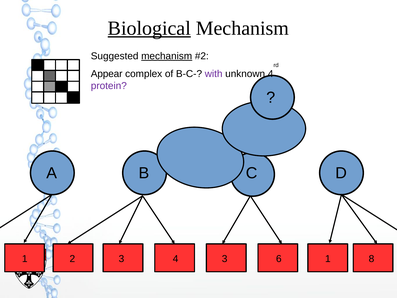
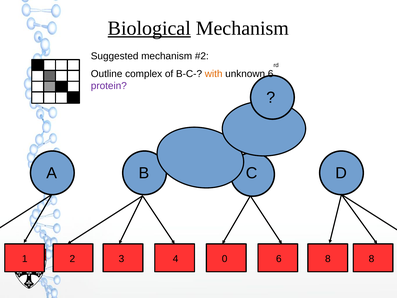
mechanism at (167, 56) underline: present -> none
Appear: Appear -> Outline
with colour: purple -> orange
unknown 4: 4 -> 6
4 3: 3 -> 0
6 1: 1 -> 8
